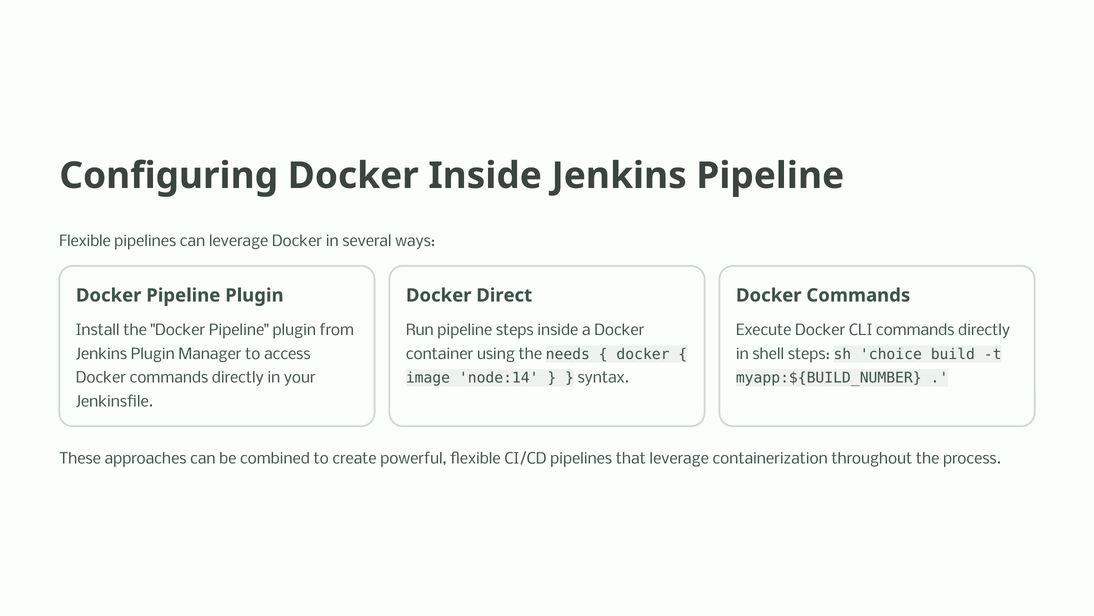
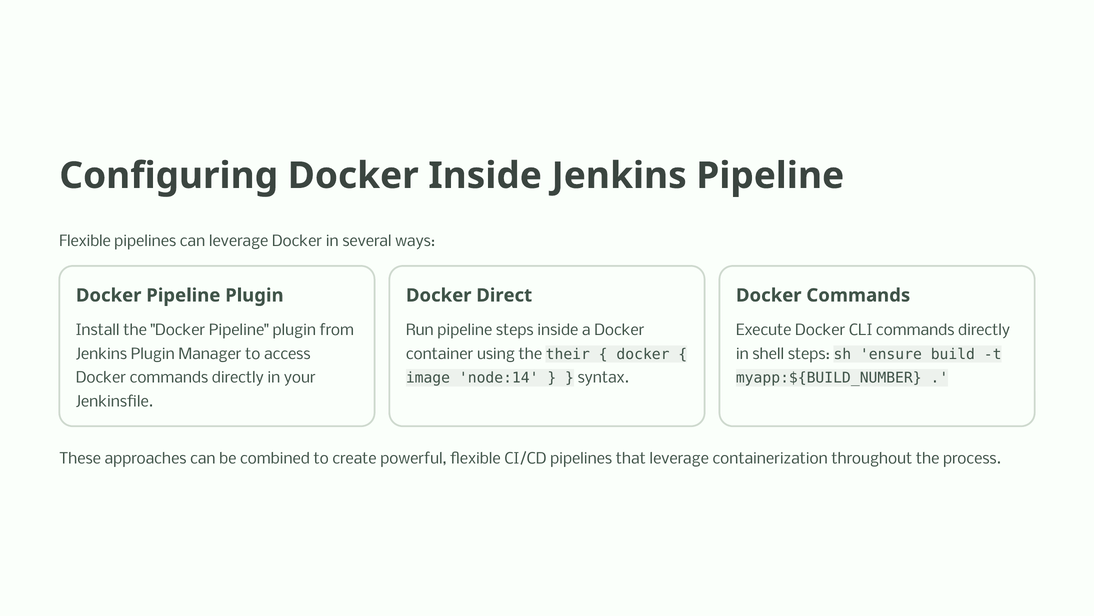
needs: needs -> their
choice: choice -> ensure
